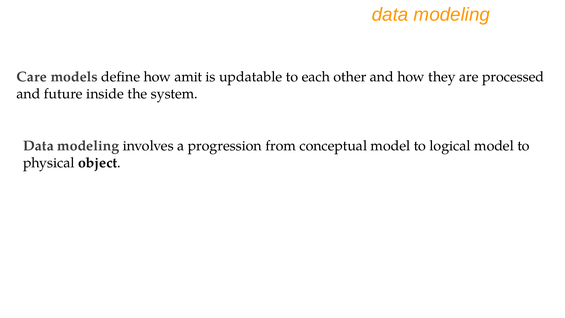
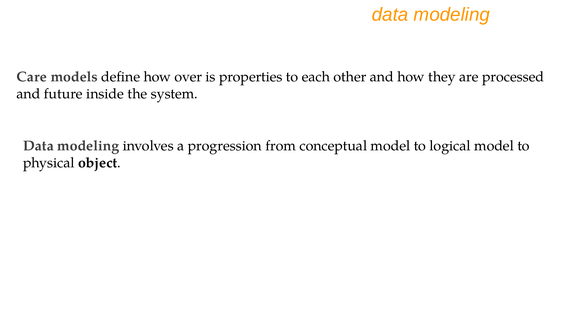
amit: amit -> over
updatable: updatable -> properties
